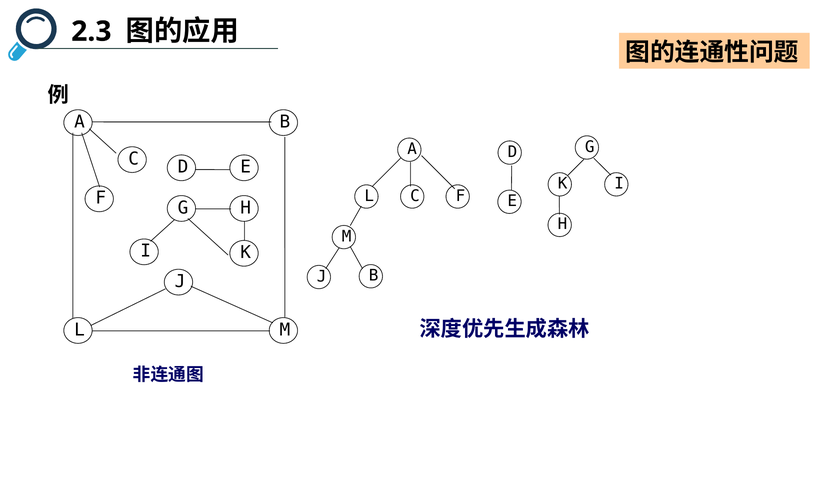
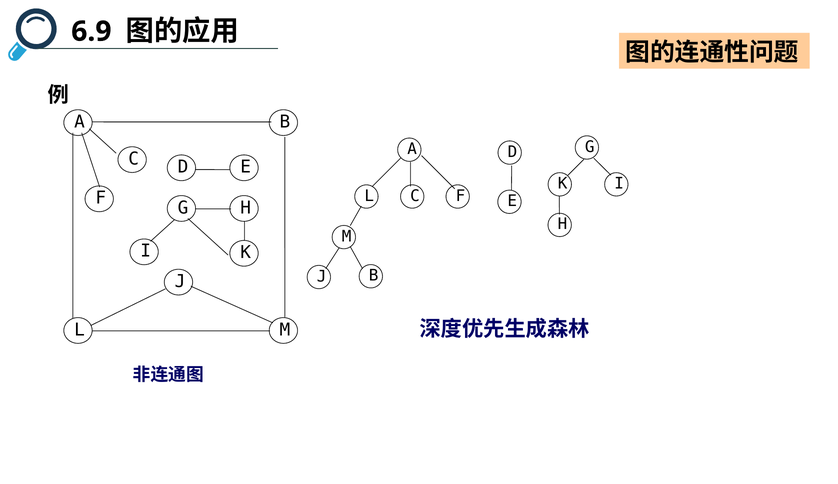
2.3: 2.3 -> 6.9
